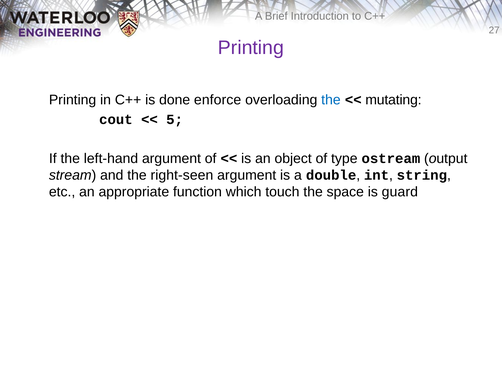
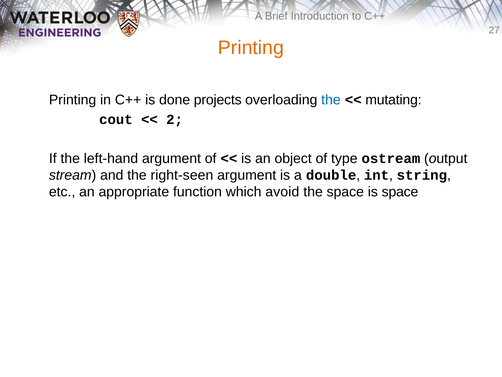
Printing at (251, 48) colour: purple -> orange
enforce: enforce -> projects
5: 5 -> 2
touch: touch -> avoid
is guard: guard -> space
